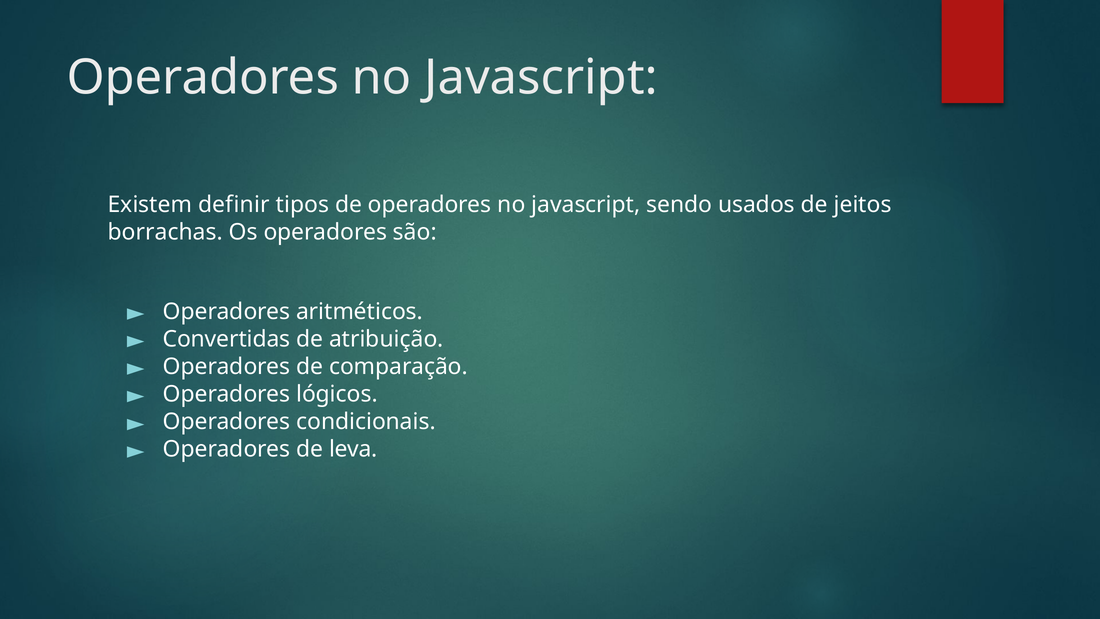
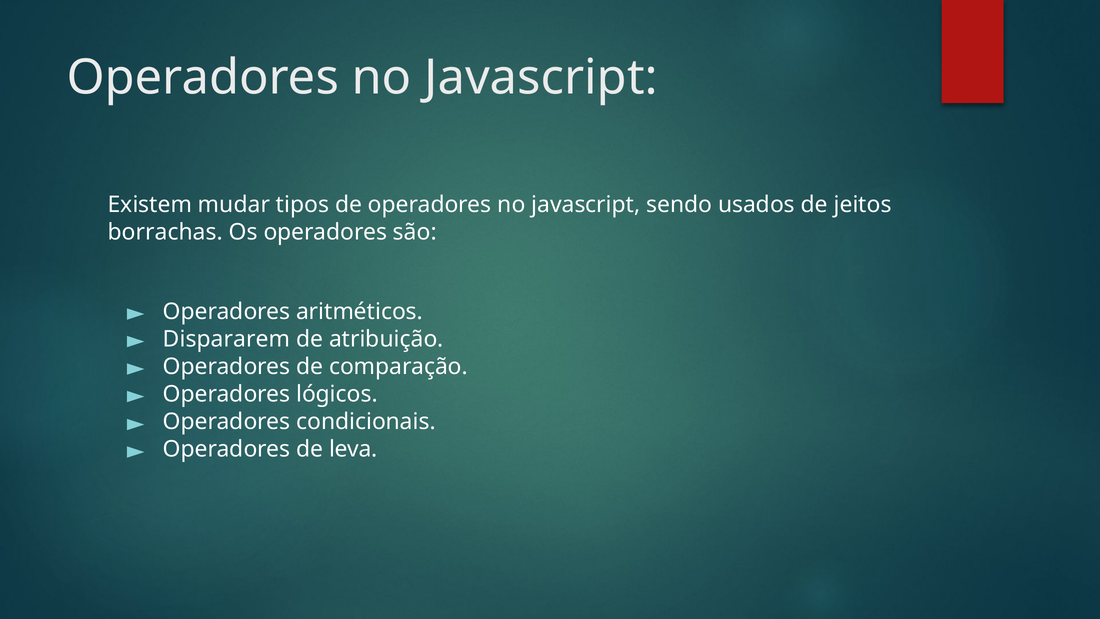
definir: definir -> mudar
Convertidas: Convertidas -> Dispararem
